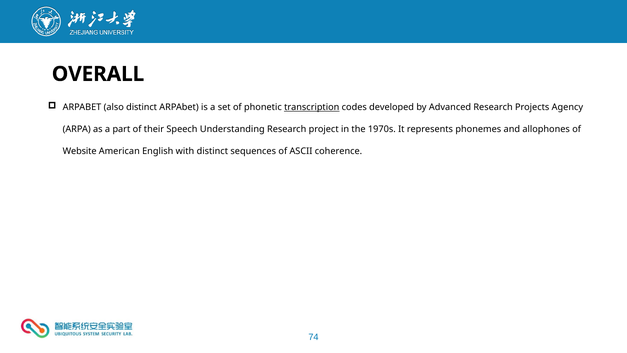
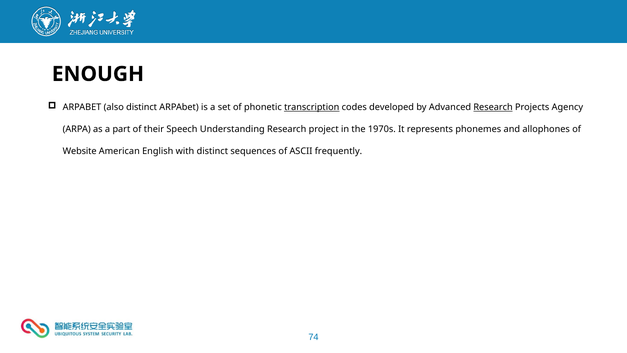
OVERALL: OVERALL -> ENOUGH
Research at (493, 107) underline: none -> present
coherence: coherence -> frequently
